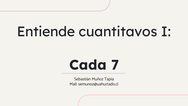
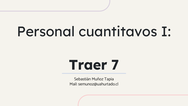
Entiende: Entiende -> Personal
Cada: Cada -> Traer
